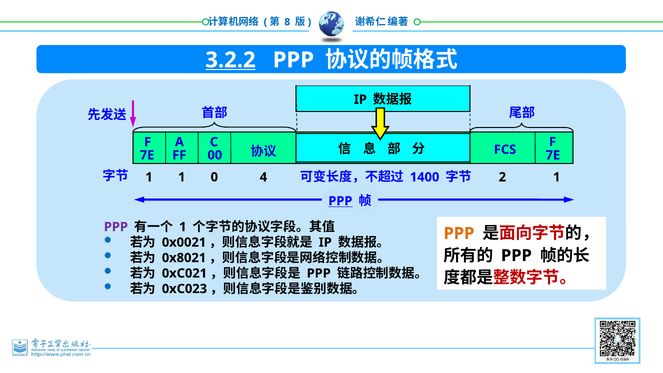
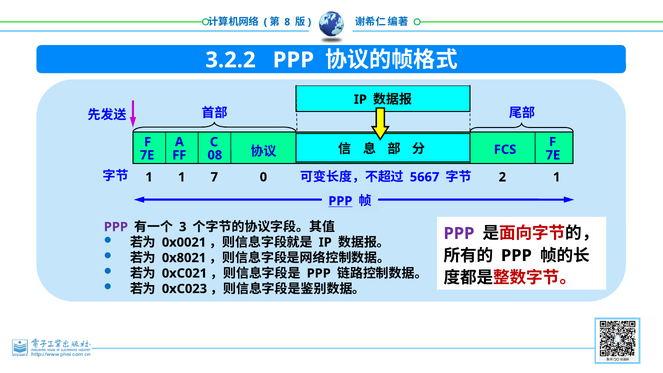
3.2.2 underline: present -> none
00: 00 -> 08
0: 0 -> 7
1400: 1400 -> 5667
4: 4 -> 0
1 at (183, 227): 1 -> 3
PPP at (459, 233) colour: orange -> purple
